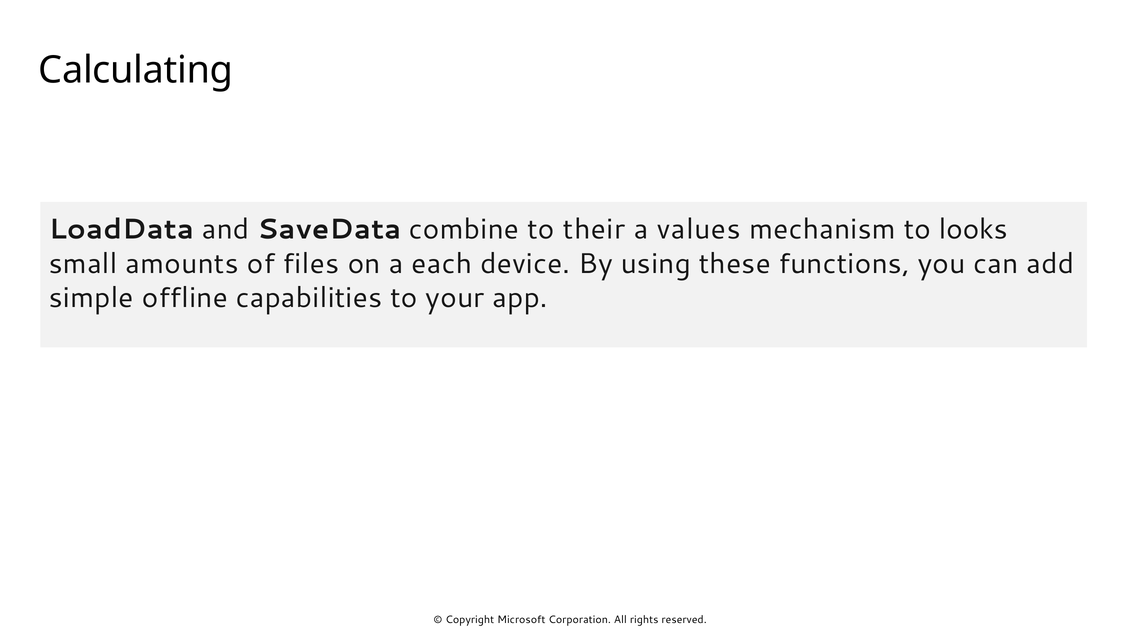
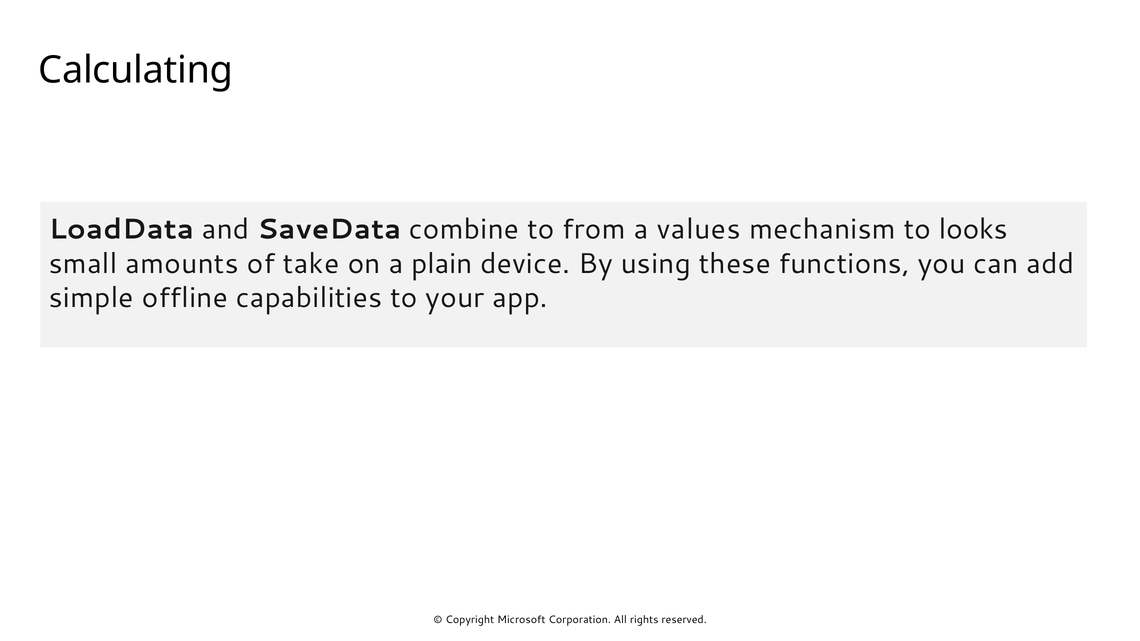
their: their -> from
files: files -> take
each: each -> plain
